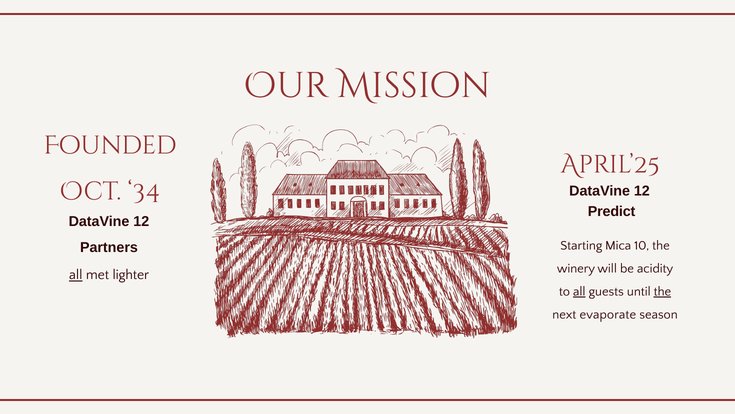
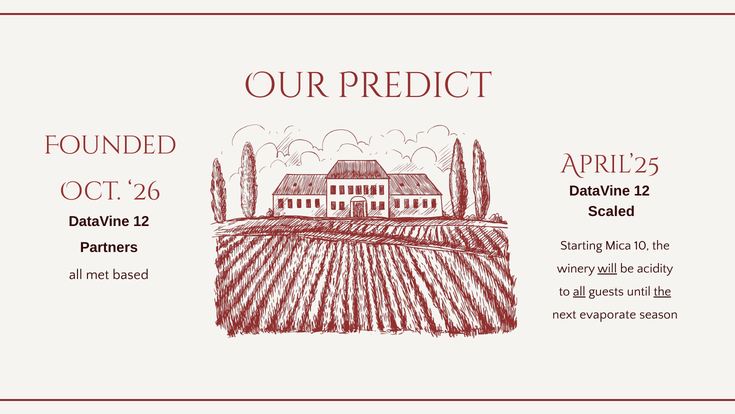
Mission: Mission -> Predict
34: 34 -> 26
Predict: Predict -> Scaled
will underline: none -> present
all at (76, 275) underline: present -> none
lighter: lighter -> based
